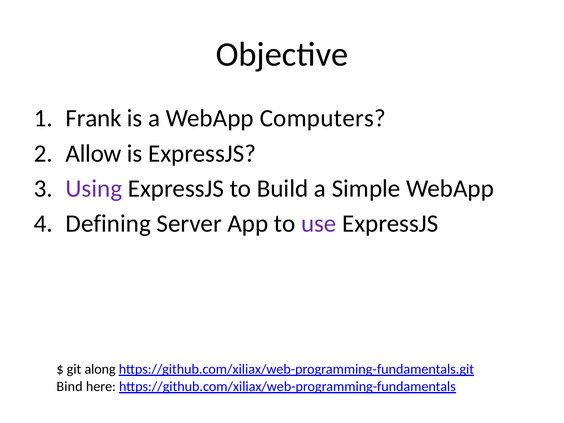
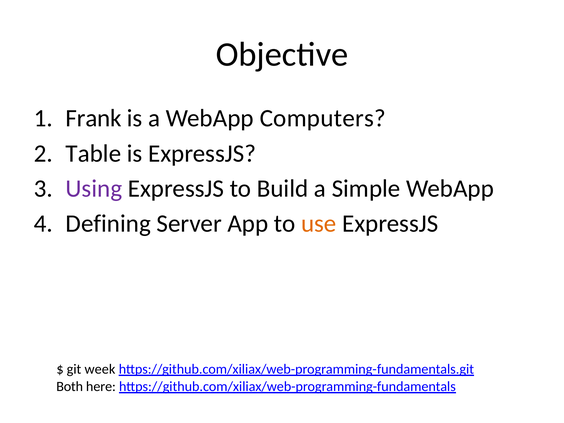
Allow: Allow -> Table
use colour: purple -> orange
along: along -> week
Bind: Bind -> Both
